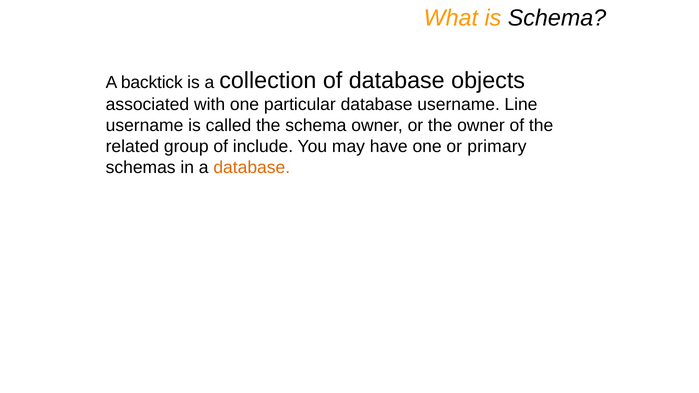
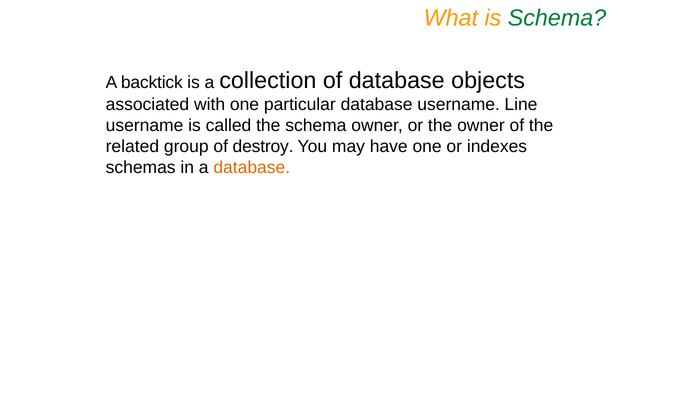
Schema at (557, 18) colour: black -> green
include: include -> destroy
primary: primary -> indexes
